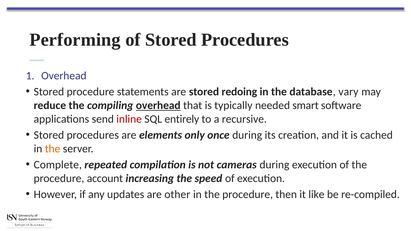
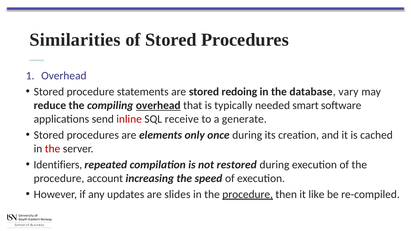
Performing: Performing -> Similarities
entirely: entirely -> receive
recursive: recursive -> generate
the at (53, 149) colour: orange -> red
Complete: Complete -> Identifiers
cameras: cameras -> restored
other: other -> slides
procedure at (248, 194) underline: none -> present
